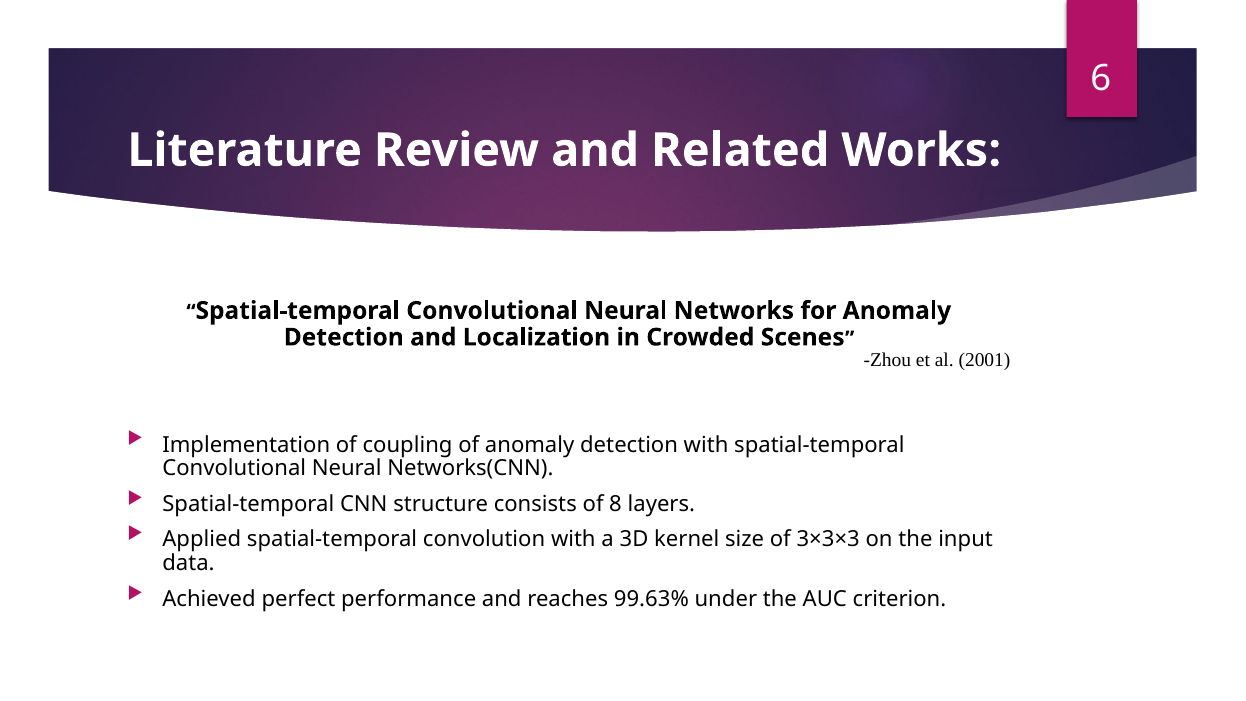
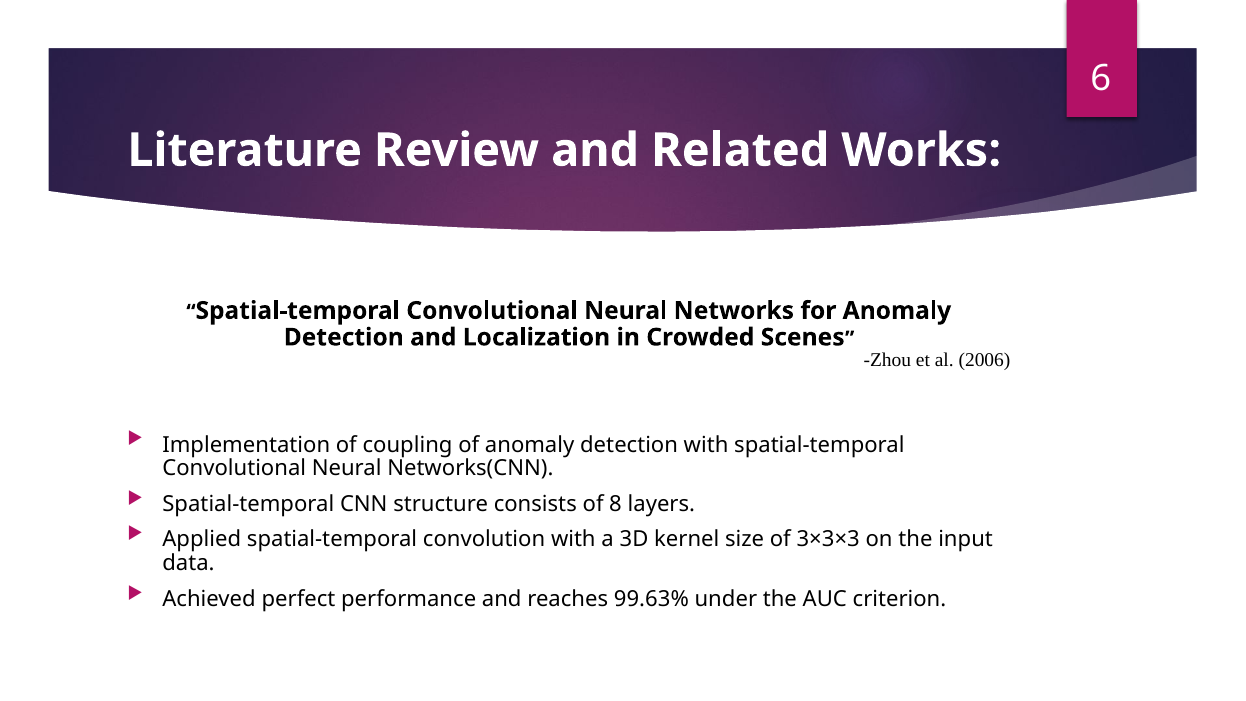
2001: 2001 -> 2006
